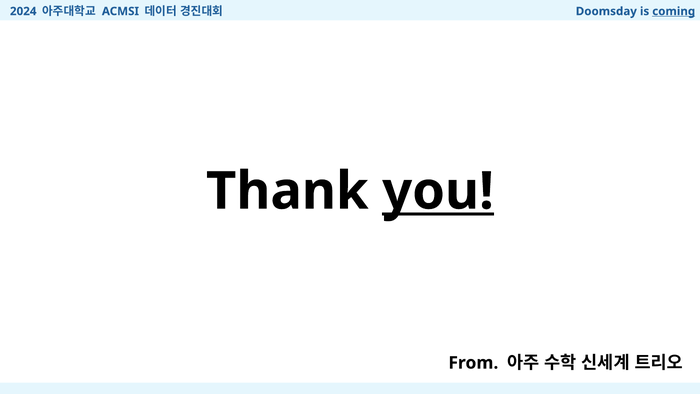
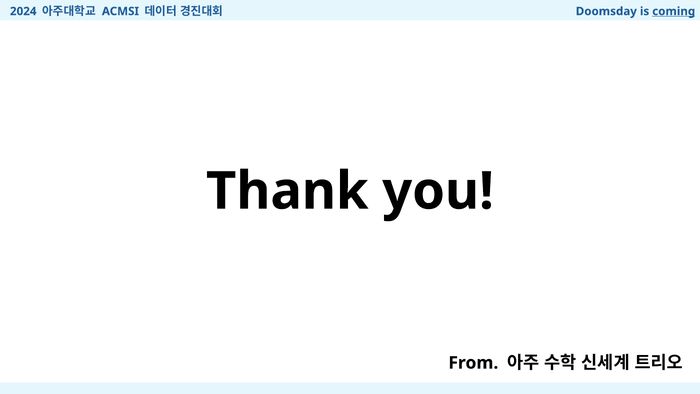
you underline: present -> none
